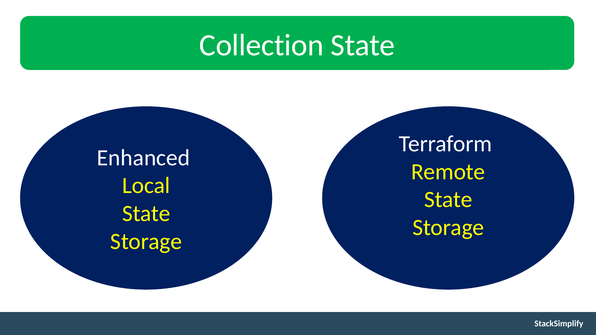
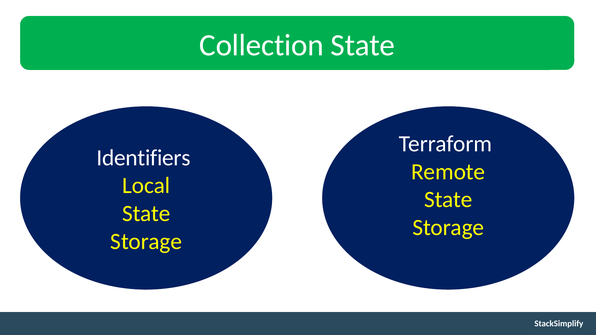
Enhanced: Enhanced -> Identifiers
